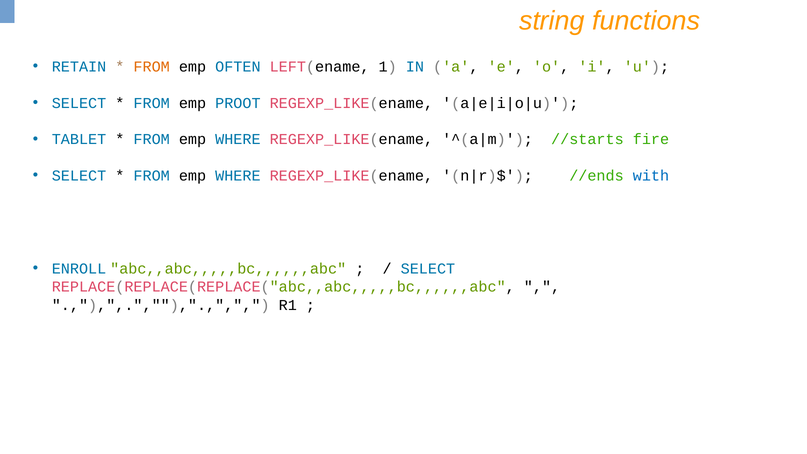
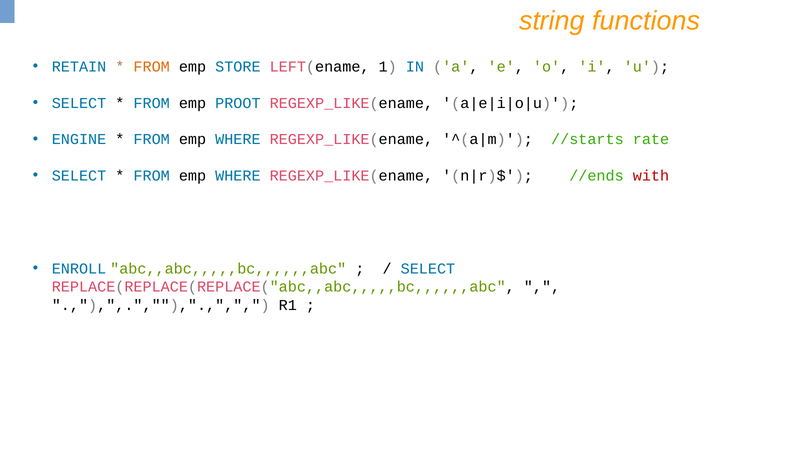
OFTEN: OFTEN -> STORE
TABLET: TABLET -> ENGINE
fire: fire -> rate
with colour: blue -> red
